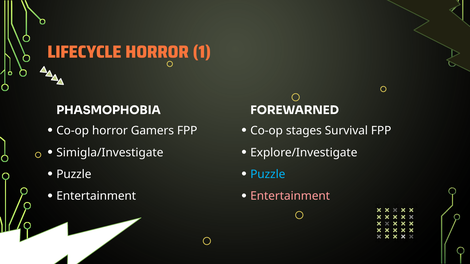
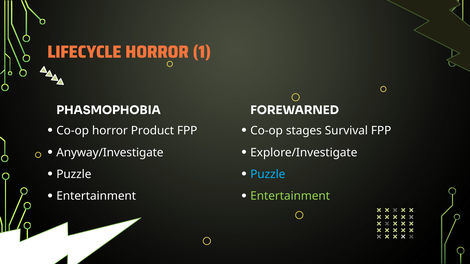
Gamers: Gamers -> Product
Simigla/Investigate: Simigla/Investigate -> Anyway/Investigate
Entertainment at (290, 196) colour: pink -> light green
